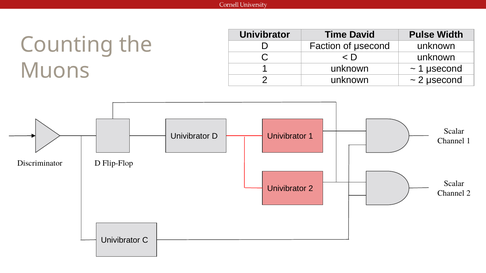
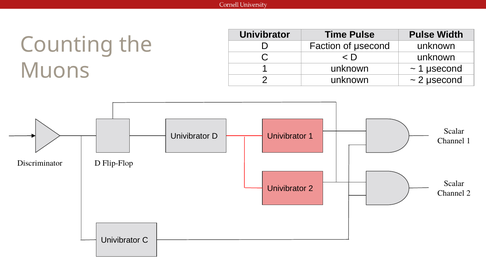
Time David: David -> Pulse
